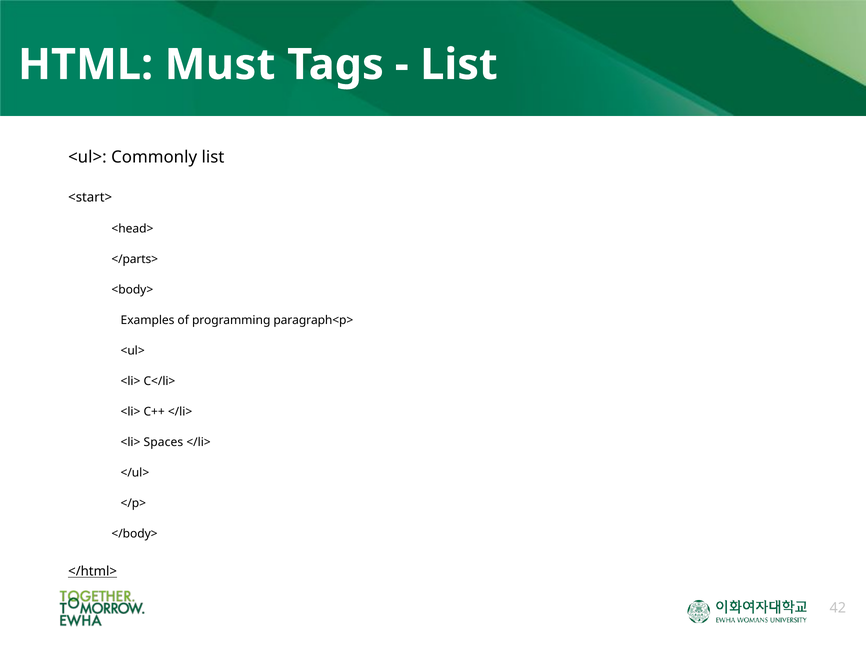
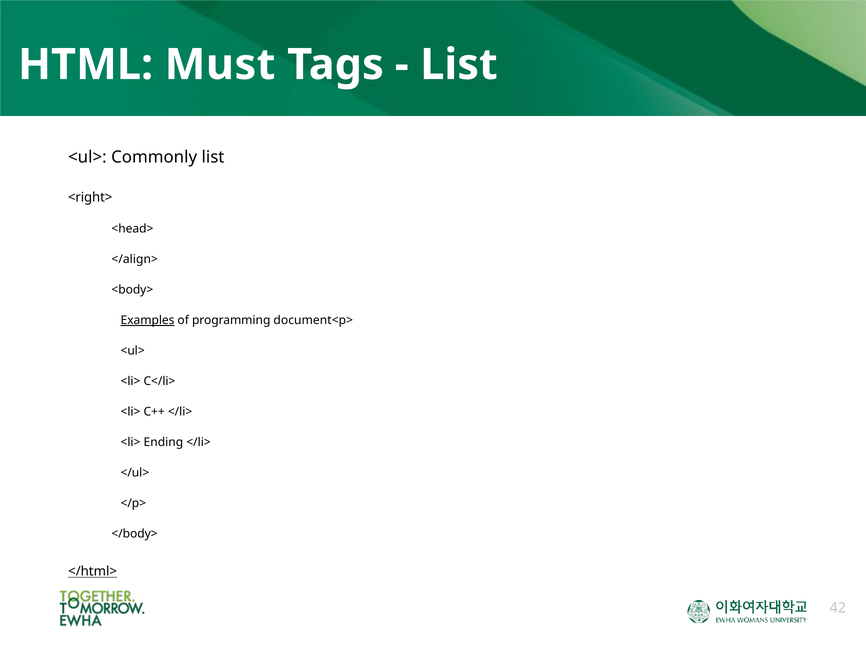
<start>: <start> -> <right>
</parts>: </parts> -> </align>
Examples underline: none -> present
paragraph<p>: paragraph<p> -> document<p>
Spaces: Spaces -> Ending
